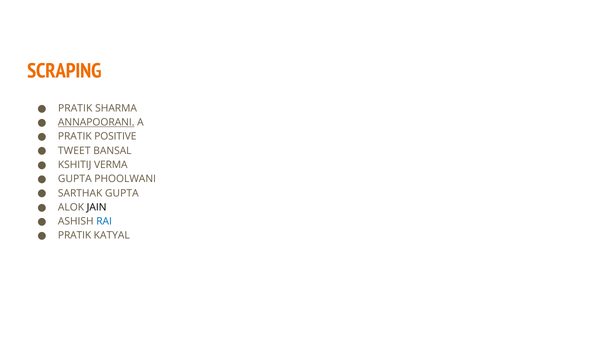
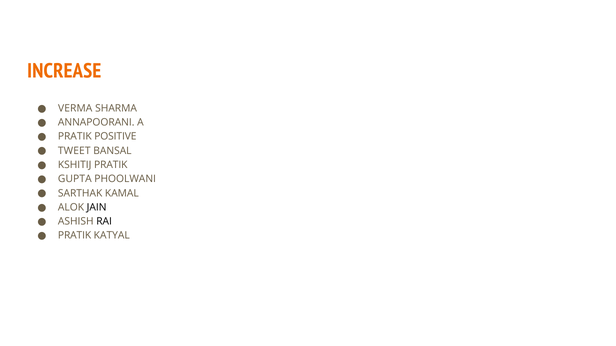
SCRAPING: SCRAPING -> INCREASE
PRATIK at (75, 108): PRATIK -> VERMA
ANNAPOORANI underline: present -> none
KSHITIJ VERMA: VERMA -> PRATIK
SARTHAK GUPTA: GUPTA -> KAMAL
RAI colour: blue -> black
